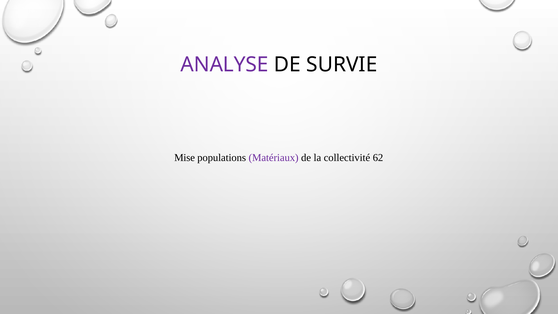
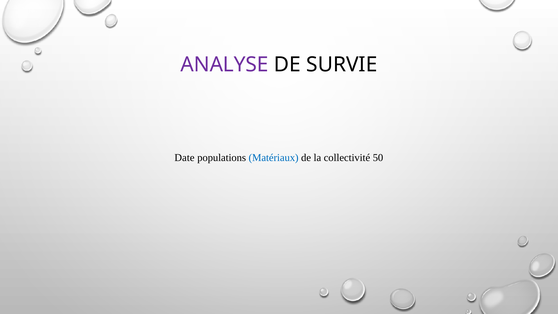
Mise: Mise -> Date
Matériaux colour: purple -> blue
62: 62 -> 50
